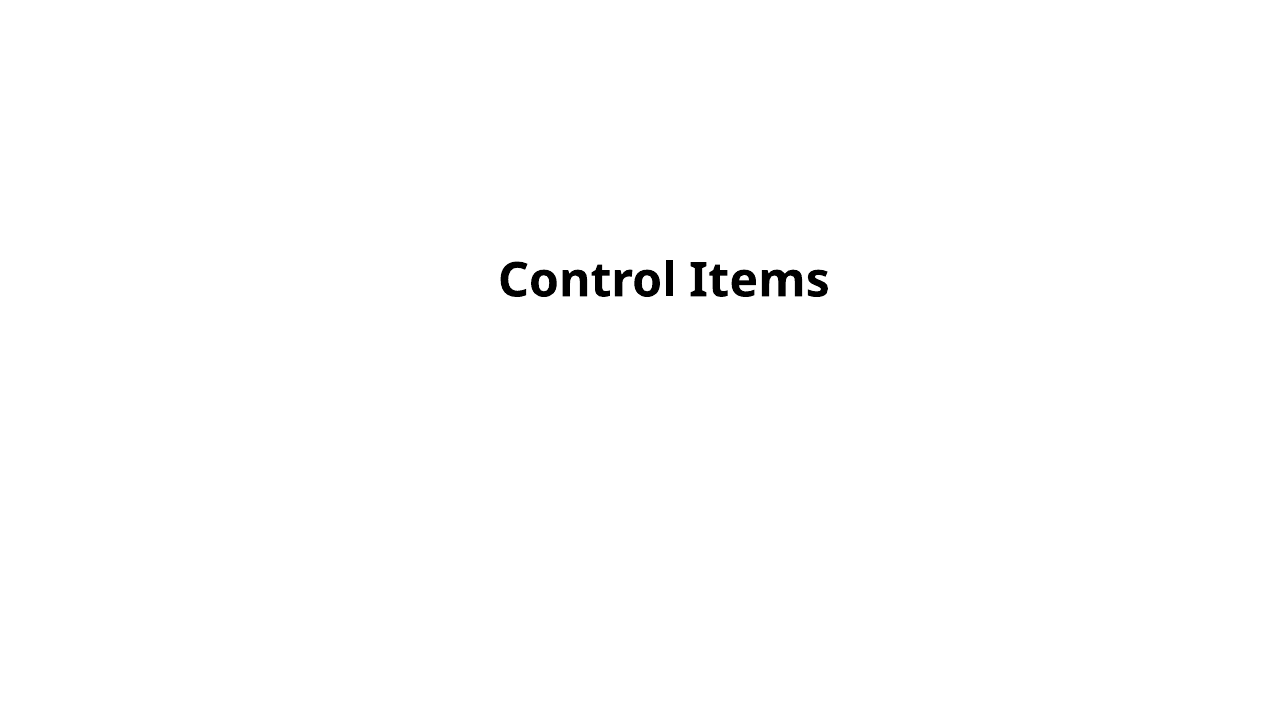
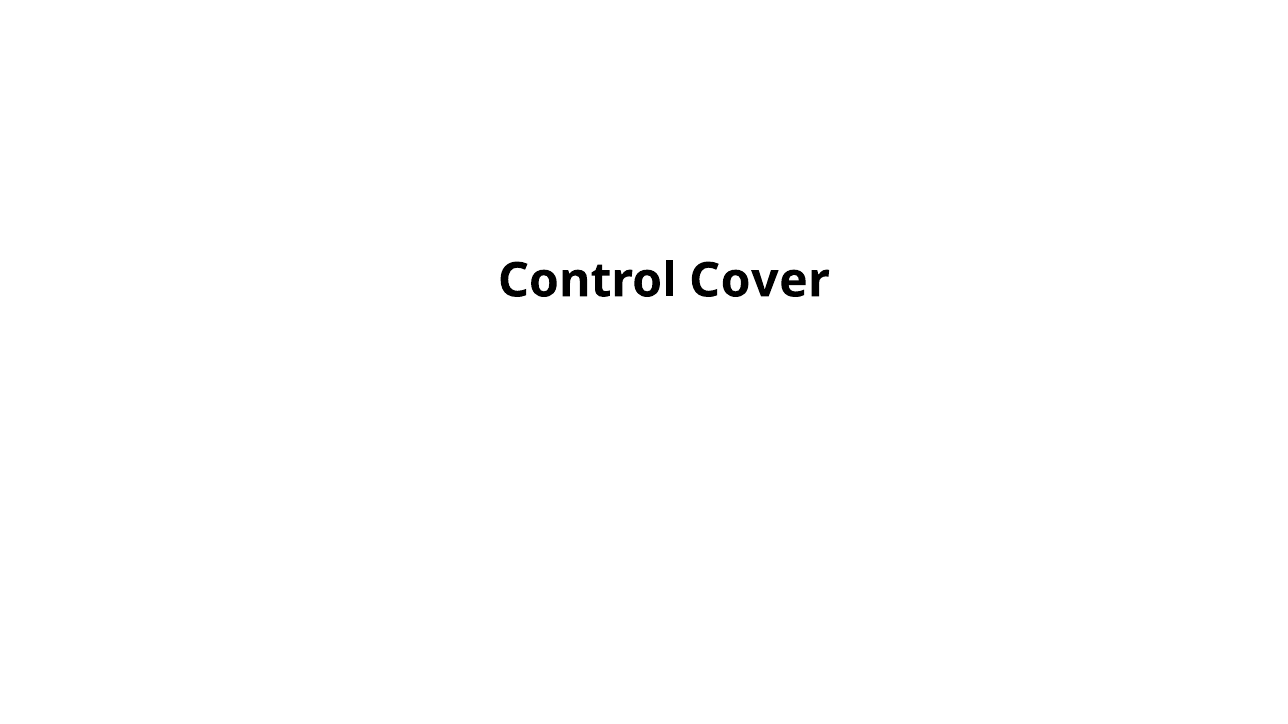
Items: Items -> Cover
